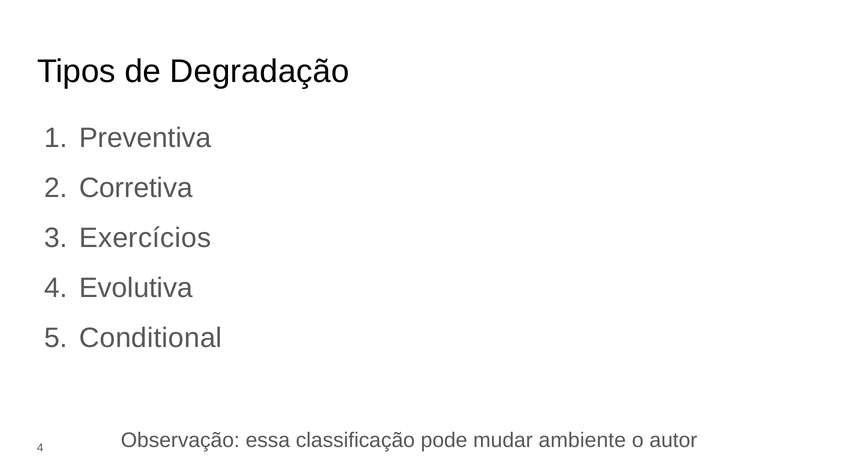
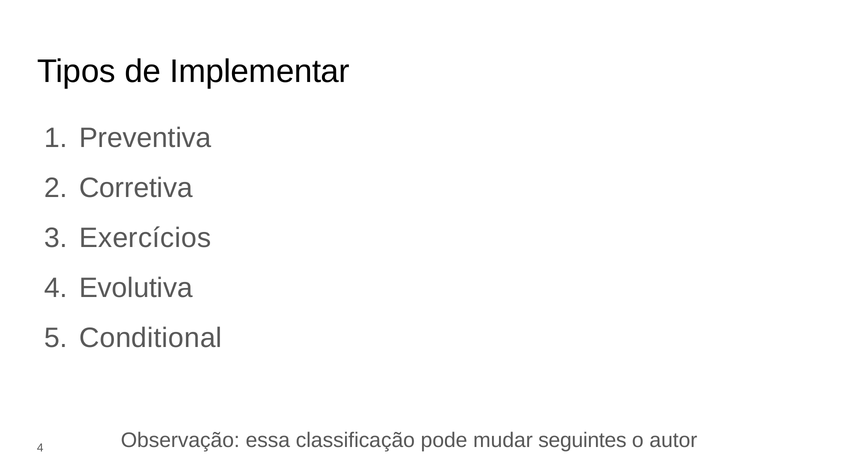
Degradação: Degradação -> Implementar
ambiente: ambiente -> seguintes
